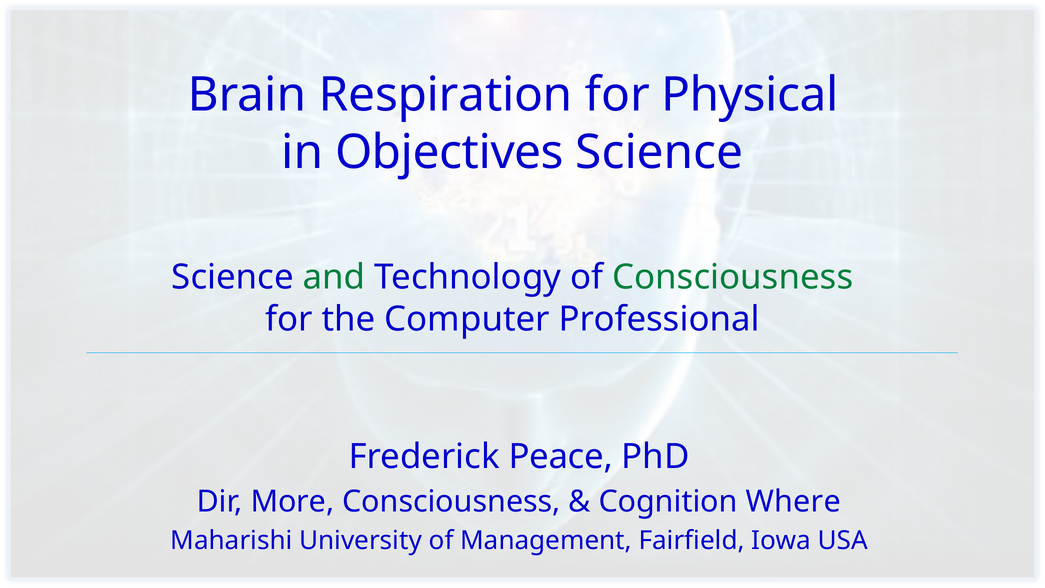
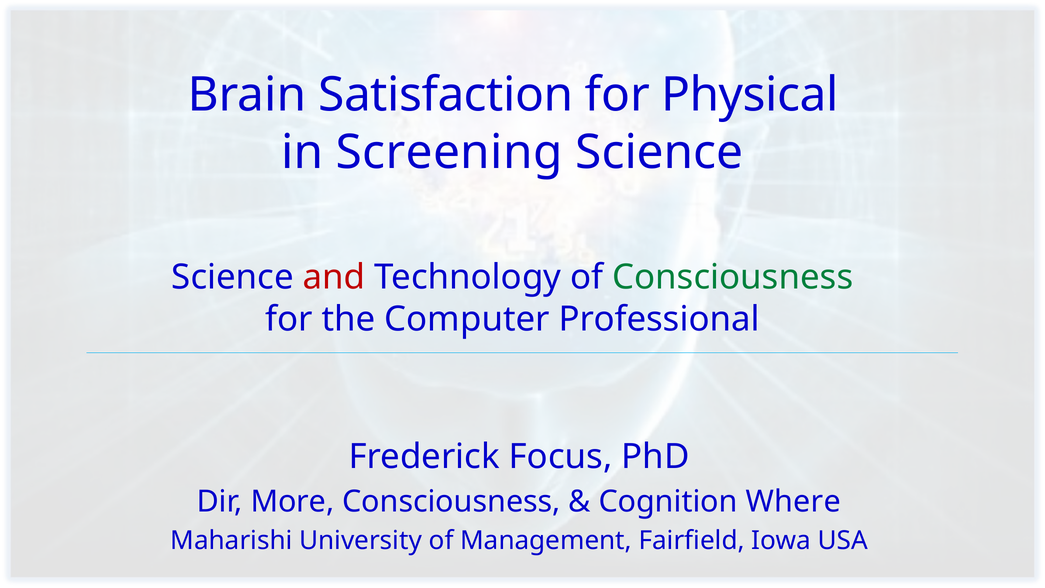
Respiration: Respiration -> Satisfaction
Objectives: Objectives -> Screening
and colour: green -> red
Peace: Peace -> Focus
